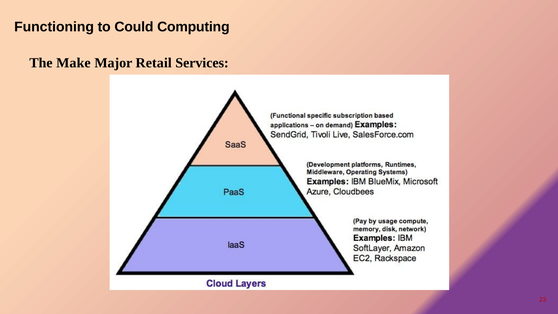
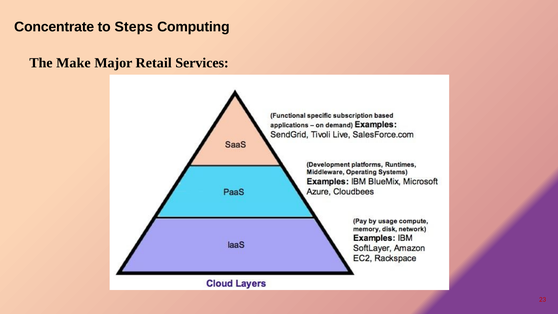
Functioning: Functioning -> Concentrate
Could: Could -> Steps
